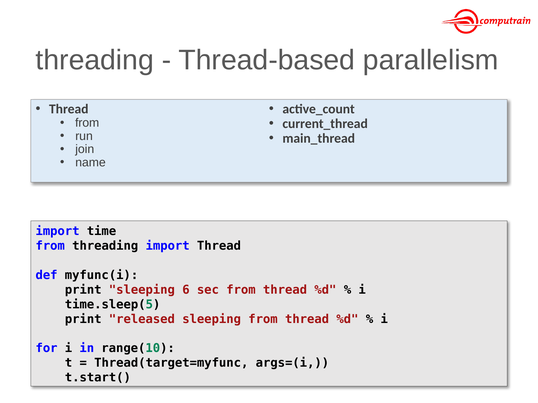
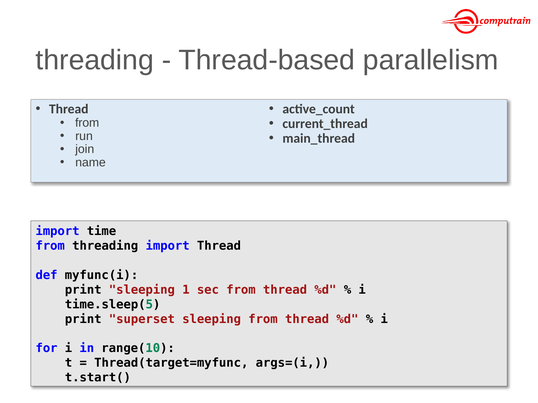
6: 6 -> 1
released: released -> superset
